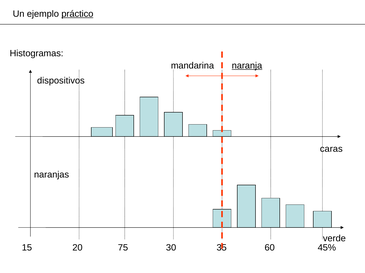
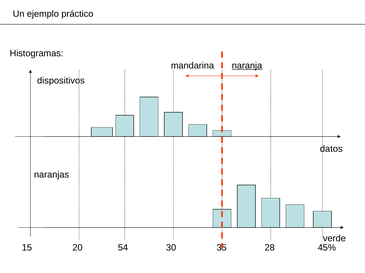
práctico underline: present -> none
caras: caras -> datos
75: 75 -> 54
60: 60 -> 28
